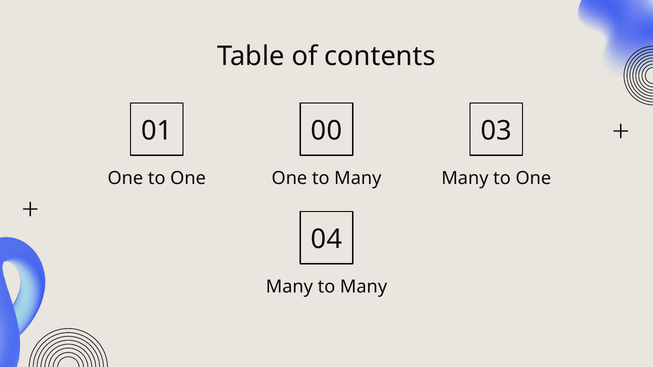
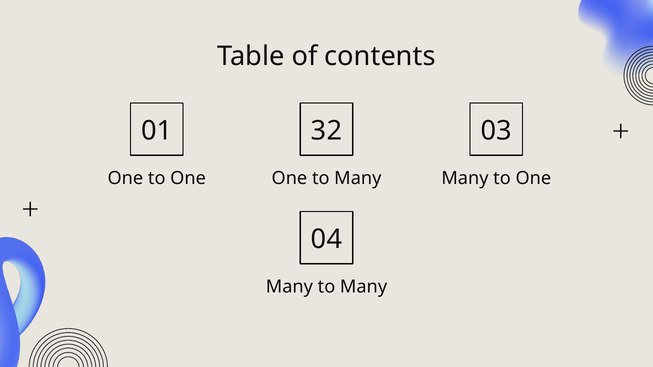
00: 00 -> 32
